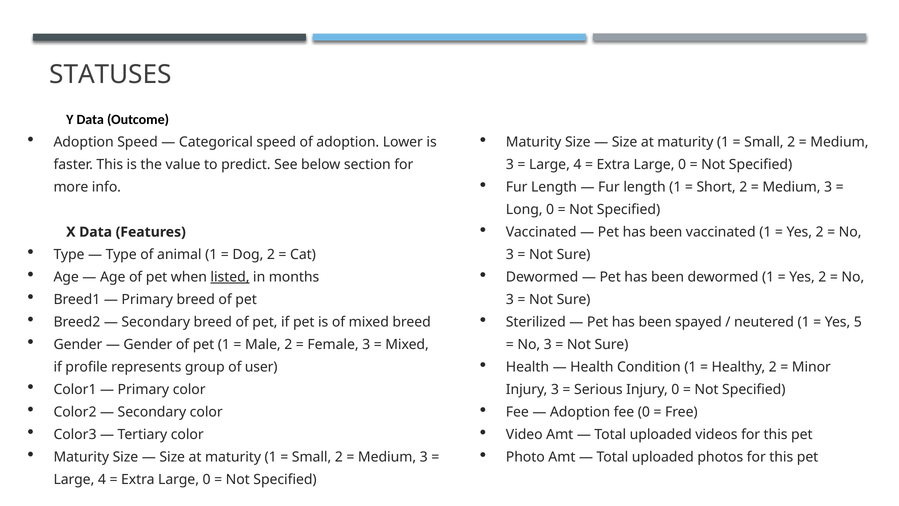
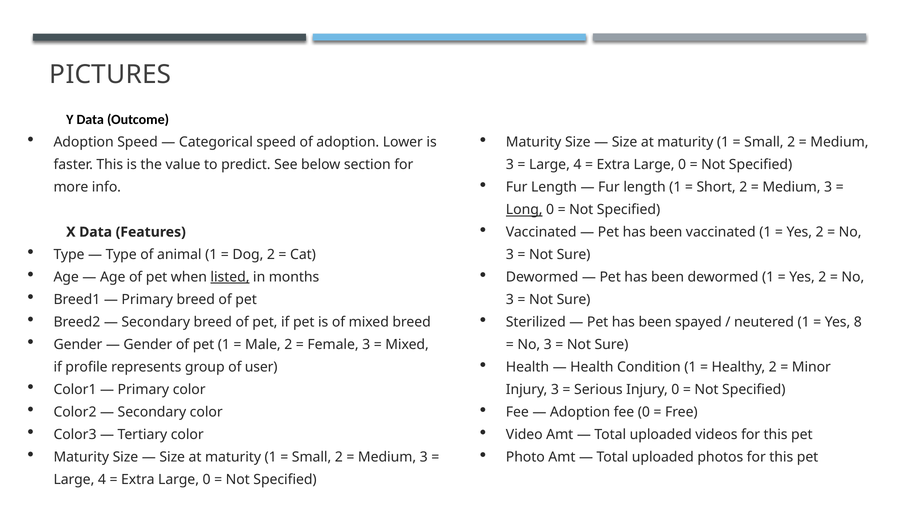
STATUSES: STATUSES -> PICTURES
Long underline: none -> present
5: 5 -> 8
